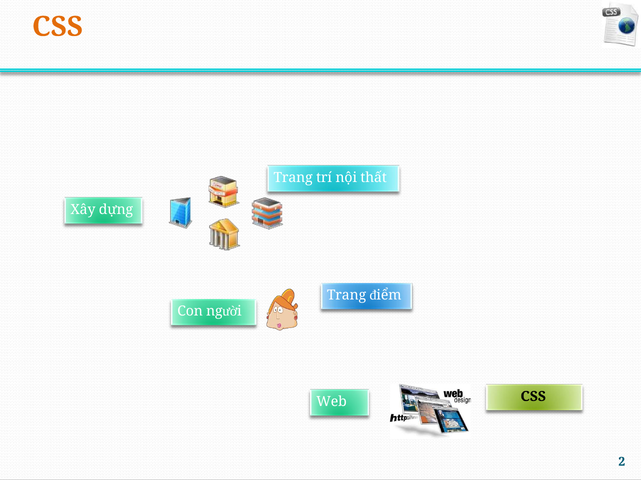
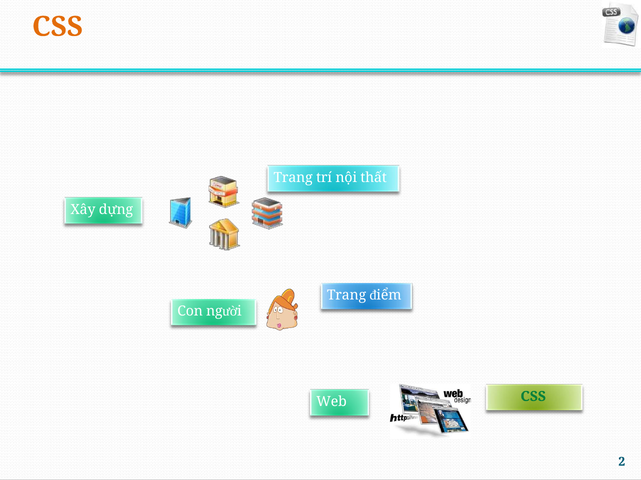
CSS at (533, 397) colour: black -> green
